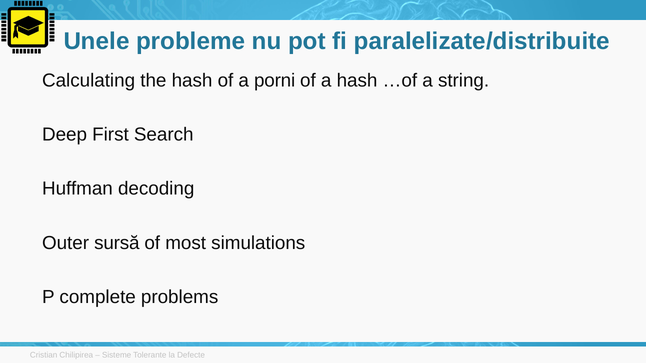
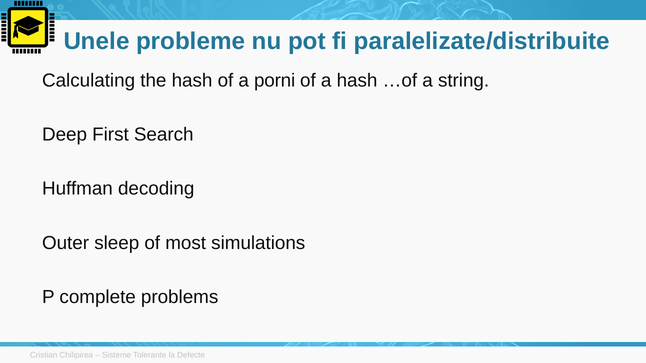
sursă: sursă -> sleep
